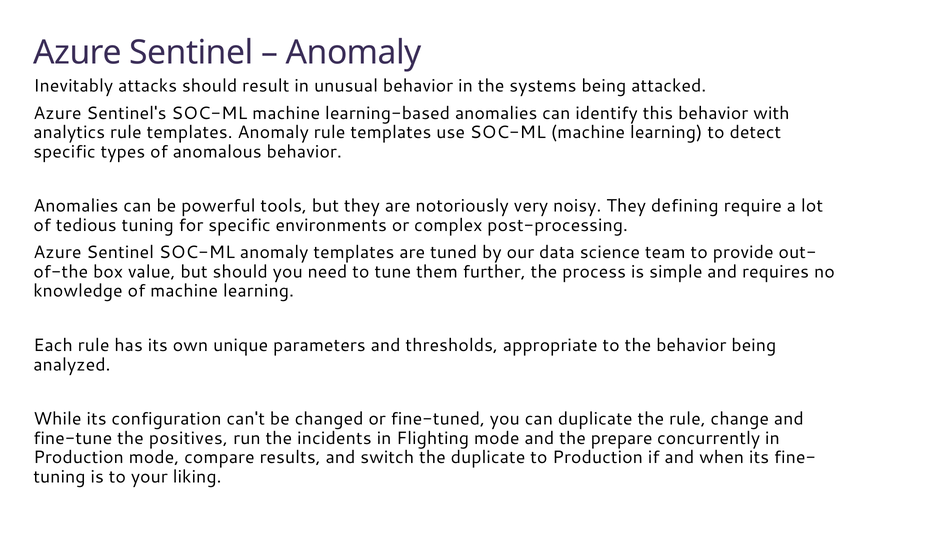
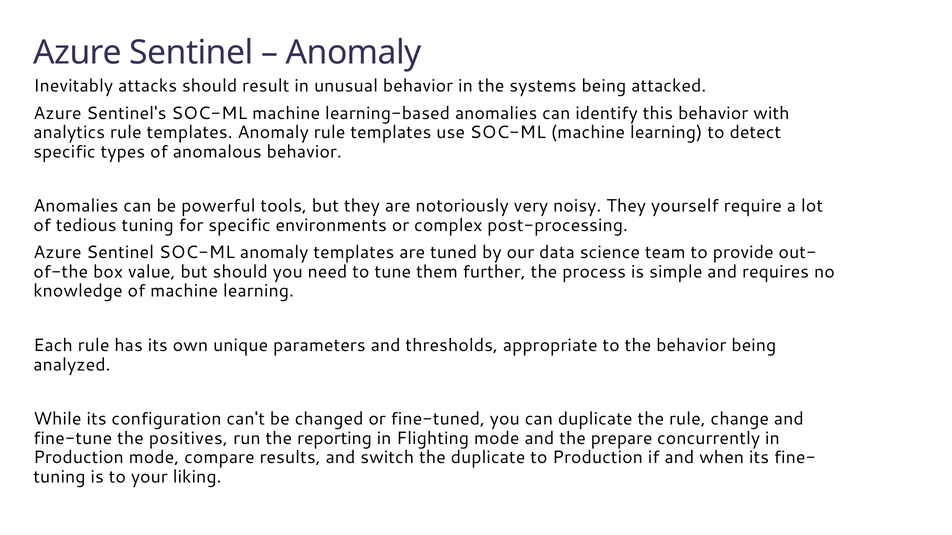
defining: defining -> yourself
incidents: incidents -> reporting
